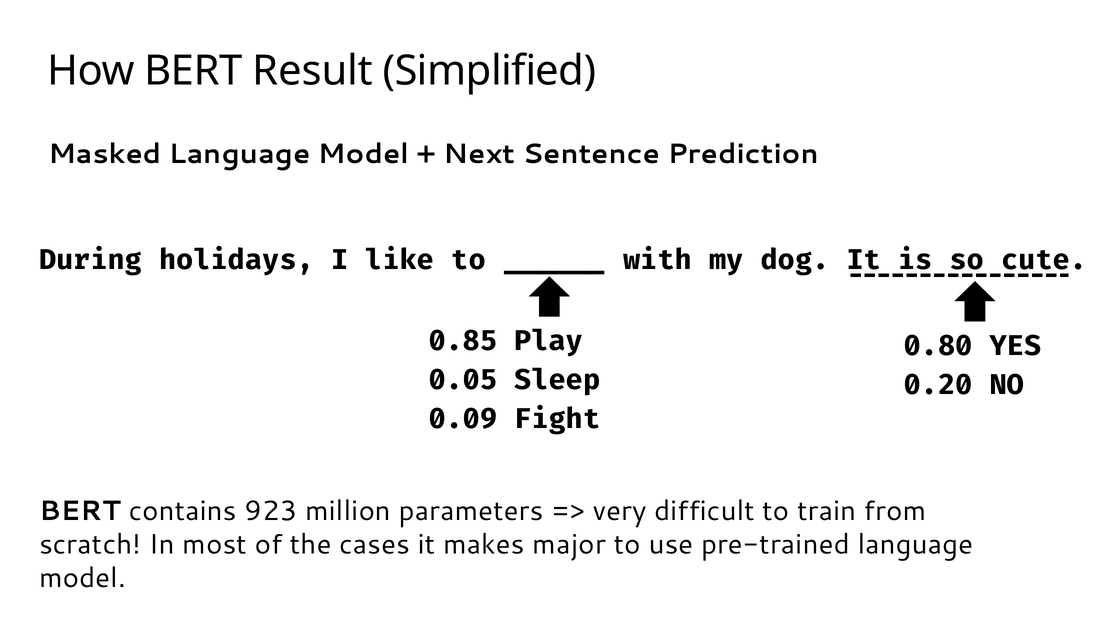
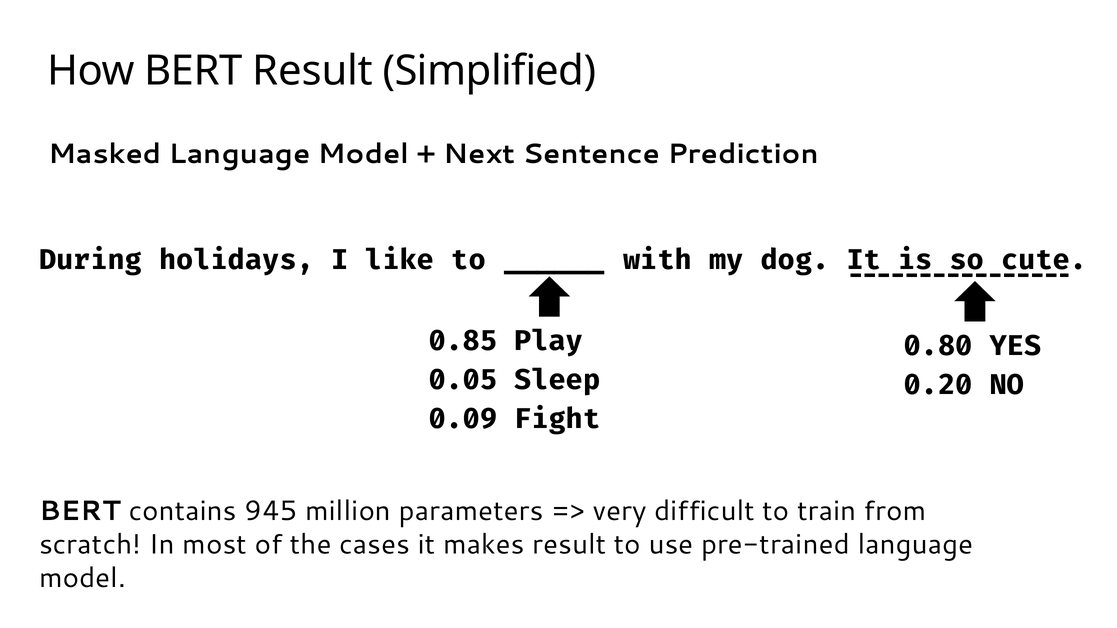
923: 923 -> 945
makes major: major -> result
